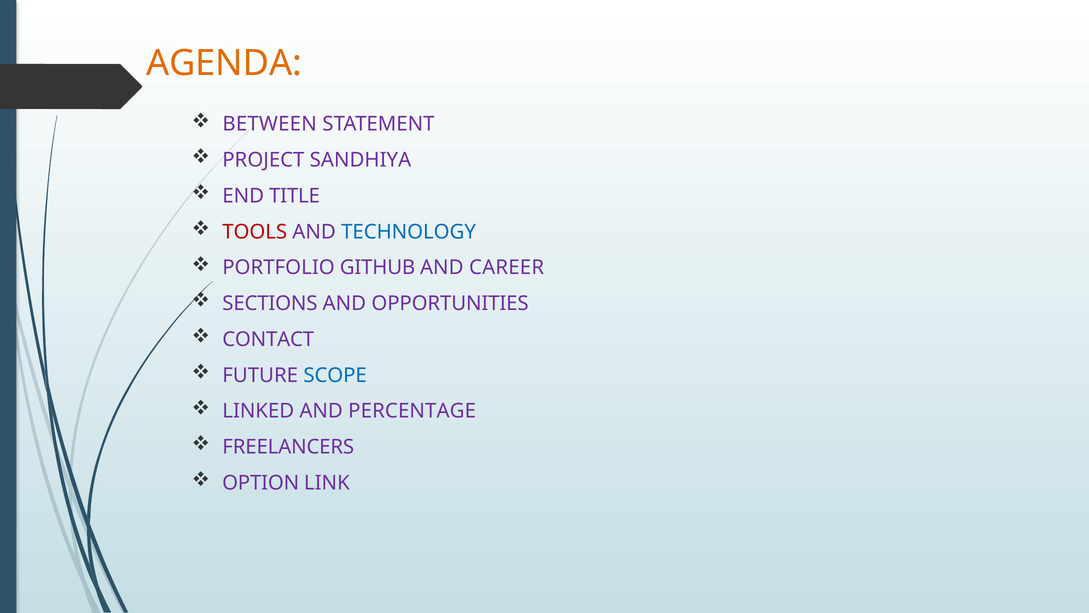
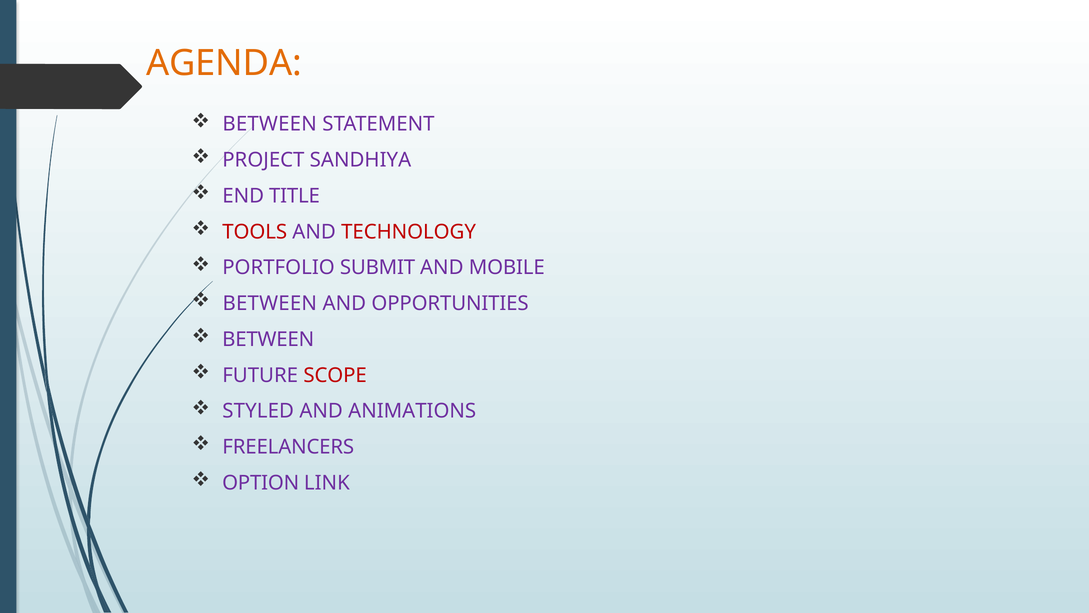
TECHNOLOGY colour: blue -> red
GITHUB: GITHUB -> SUBMIT
CAREER: CAREER -> MOBILE
SECTIONS at (270, 303): SECTIONS -> BETWEEN
CONTACT at (268, 339): CONTACT -> BETWEEN
SCOPE colour: blue -> red
LINKED: LINKED -> STYLED
PERCENTAGE: PERCENTAGE -> ANIMATIONS
